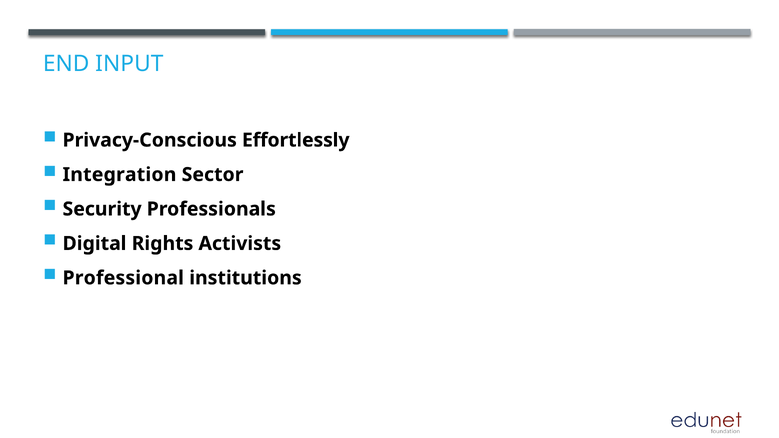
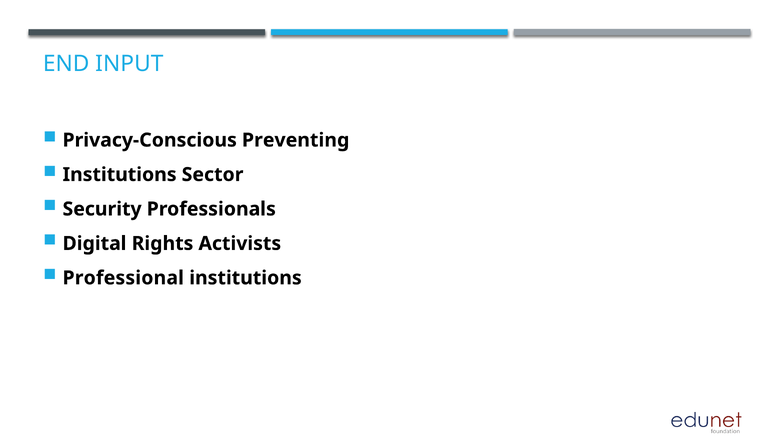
Effortlessly: Effortlessly -> Preventing
Integration at (119, 175): Integration -> Institutions
